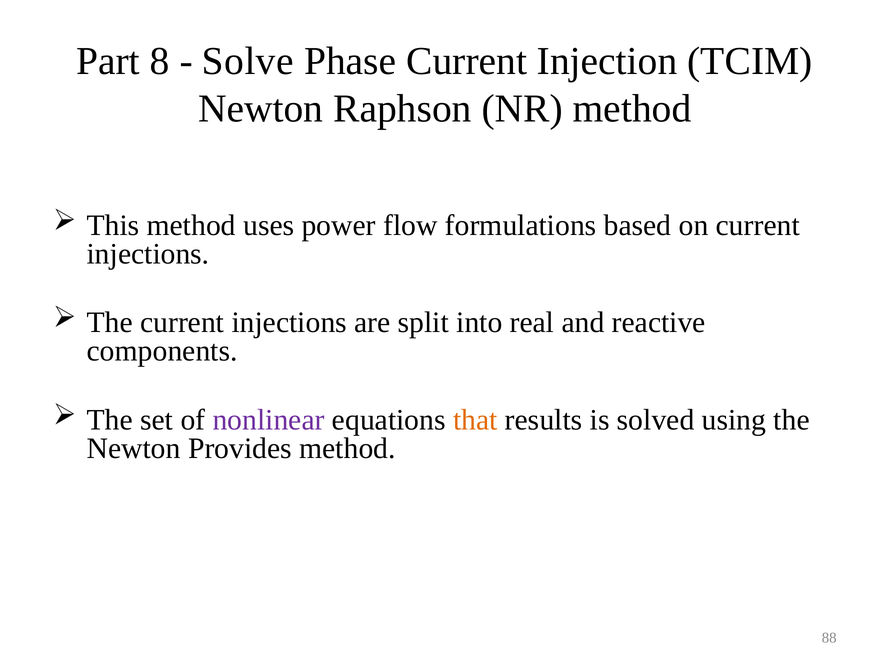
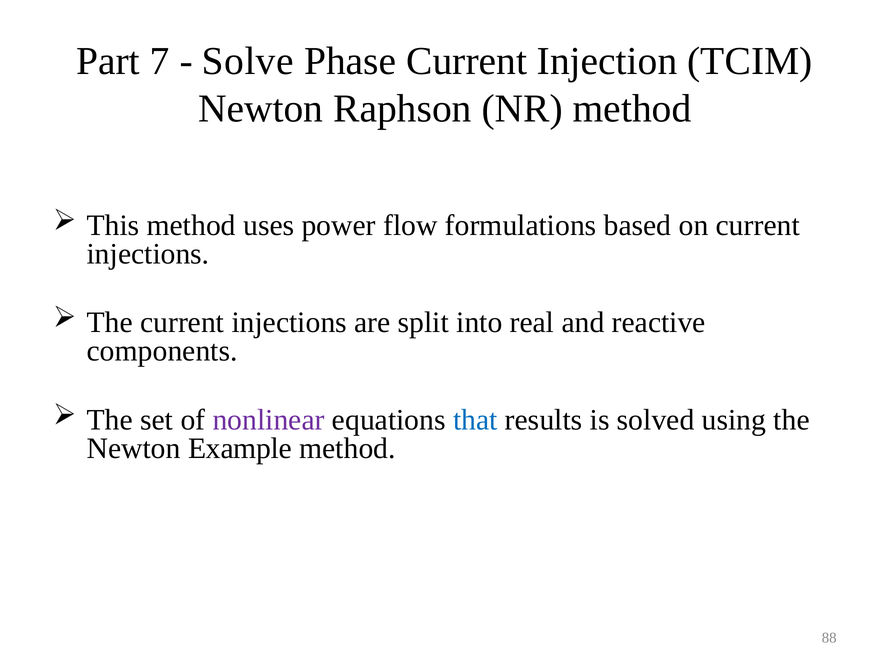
8: 8 -> 7
that colour: orange -> blue
Provides: Provides -> Example
